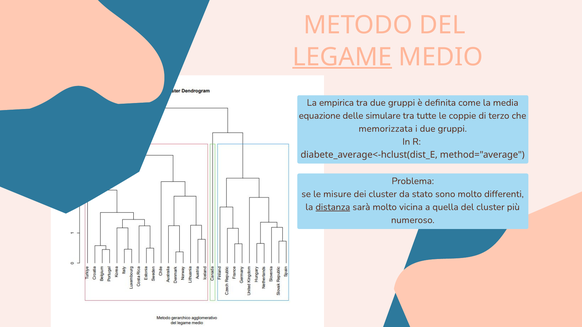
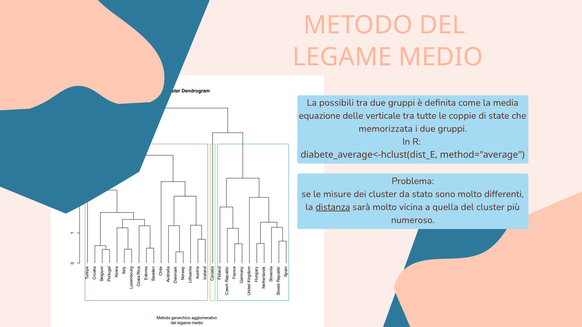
LEGAME underline: present -> none
empirica: empirica -> possibili
simulare: simulare -> verticale
terzo: terzo -> state
